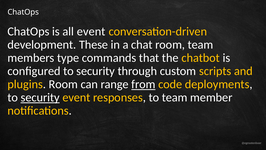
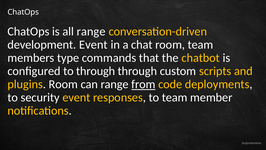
all event: event -> range
development These: These -> Event
configured to security: security -> through
security at (40, 97) underline: present -> none
